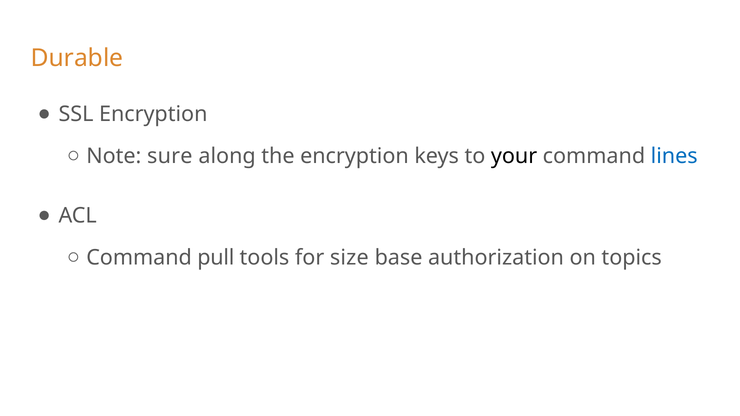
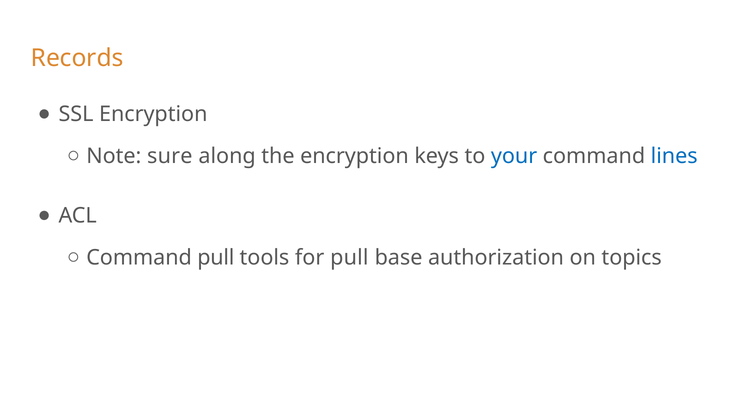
Durable: Durable -> Records
your colour: black -> blue
for size: size -> pull
